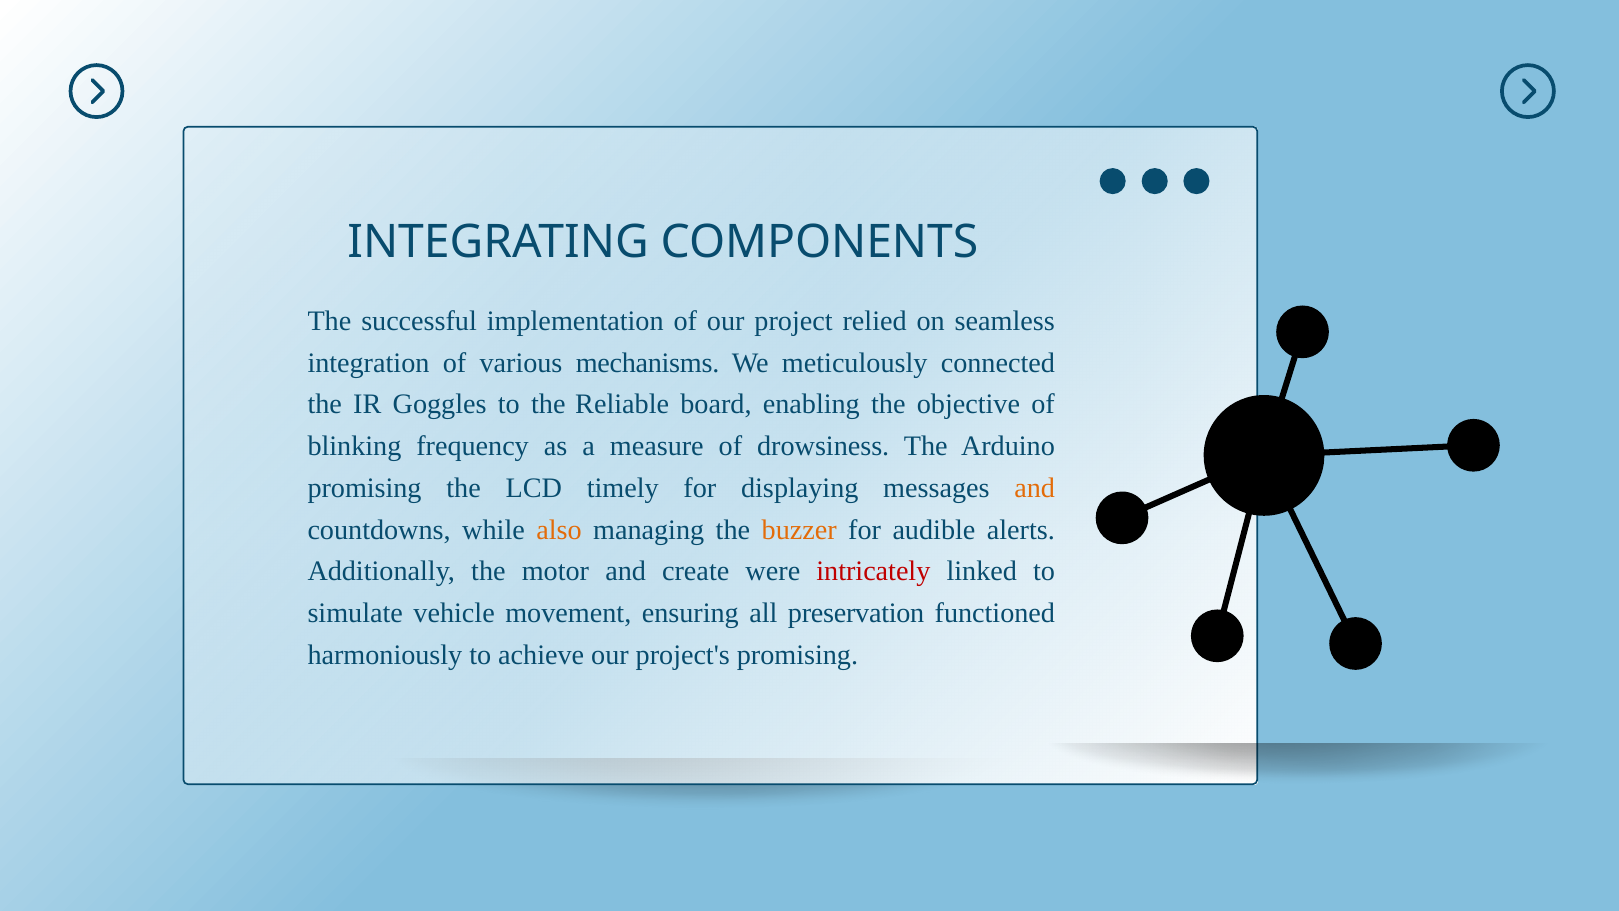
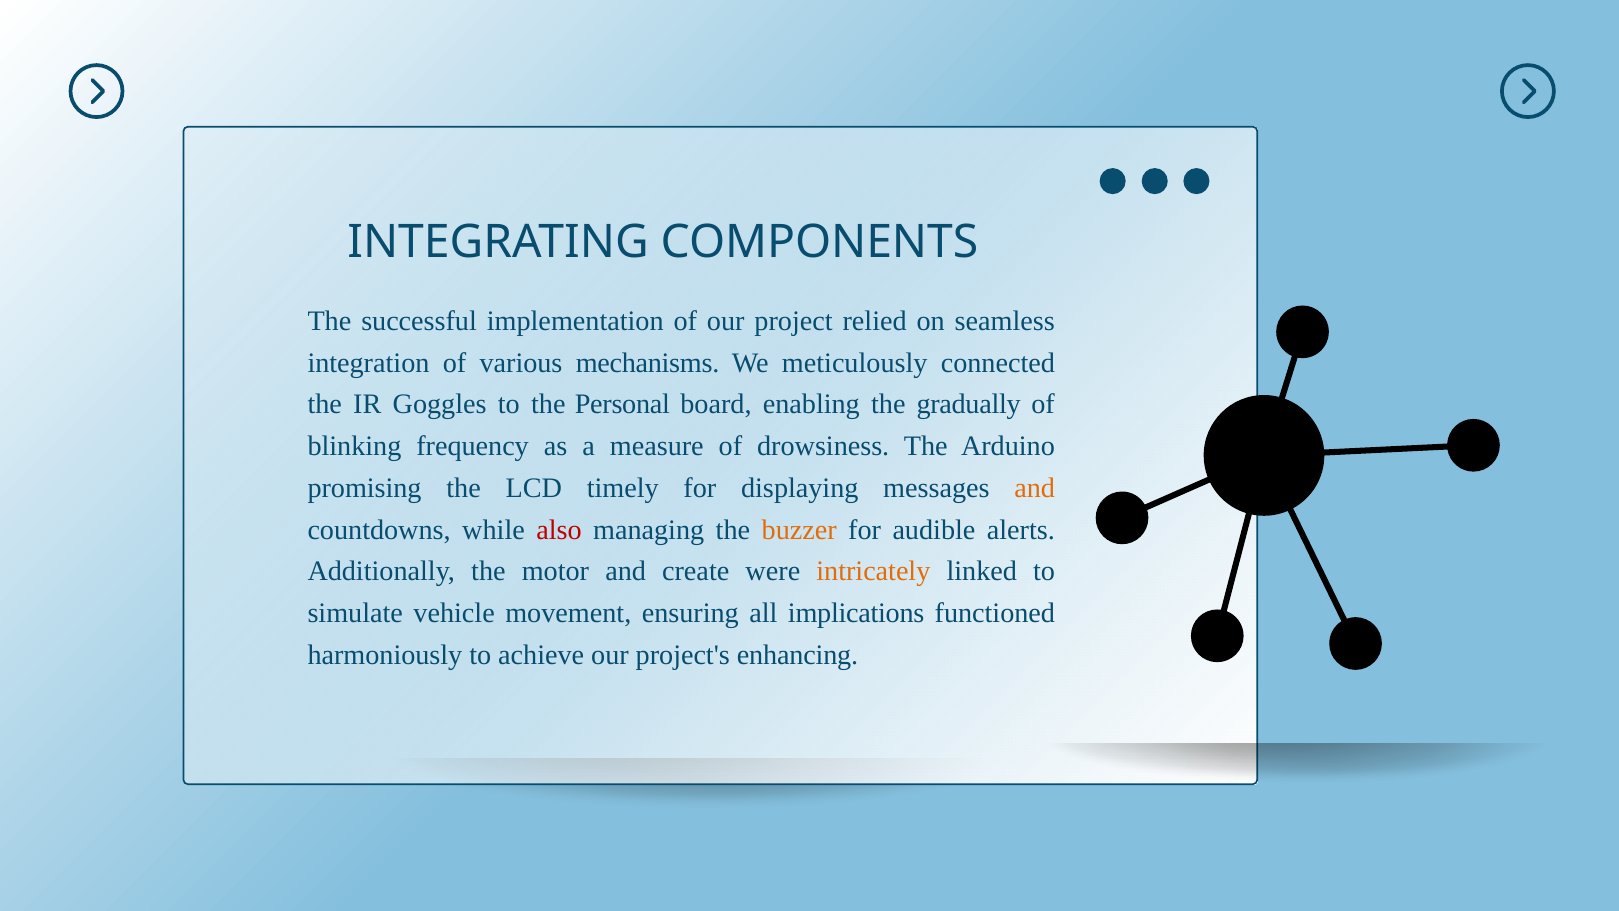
Reliable: Reliable -> Personal
objective: objective -> gradually
also colour: orange -> red
intricately colour: red -> orange
preservation: preservation -> implications
project's promising: promising -> enhancing
